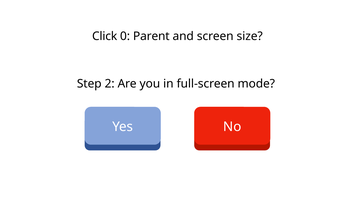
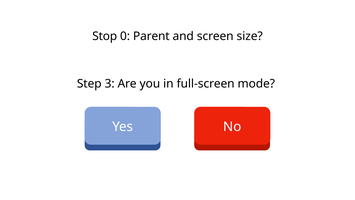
Click: Click -> Stop
2: 2 -> 3
